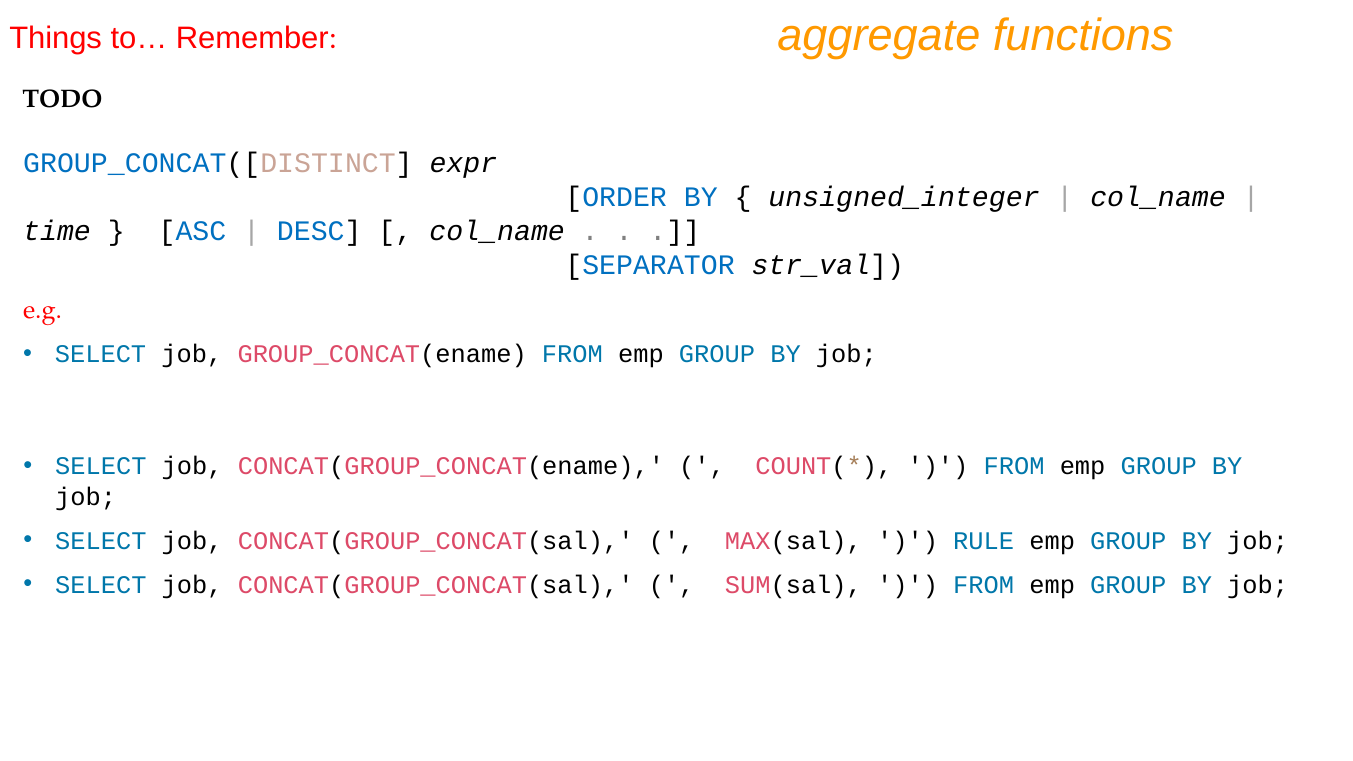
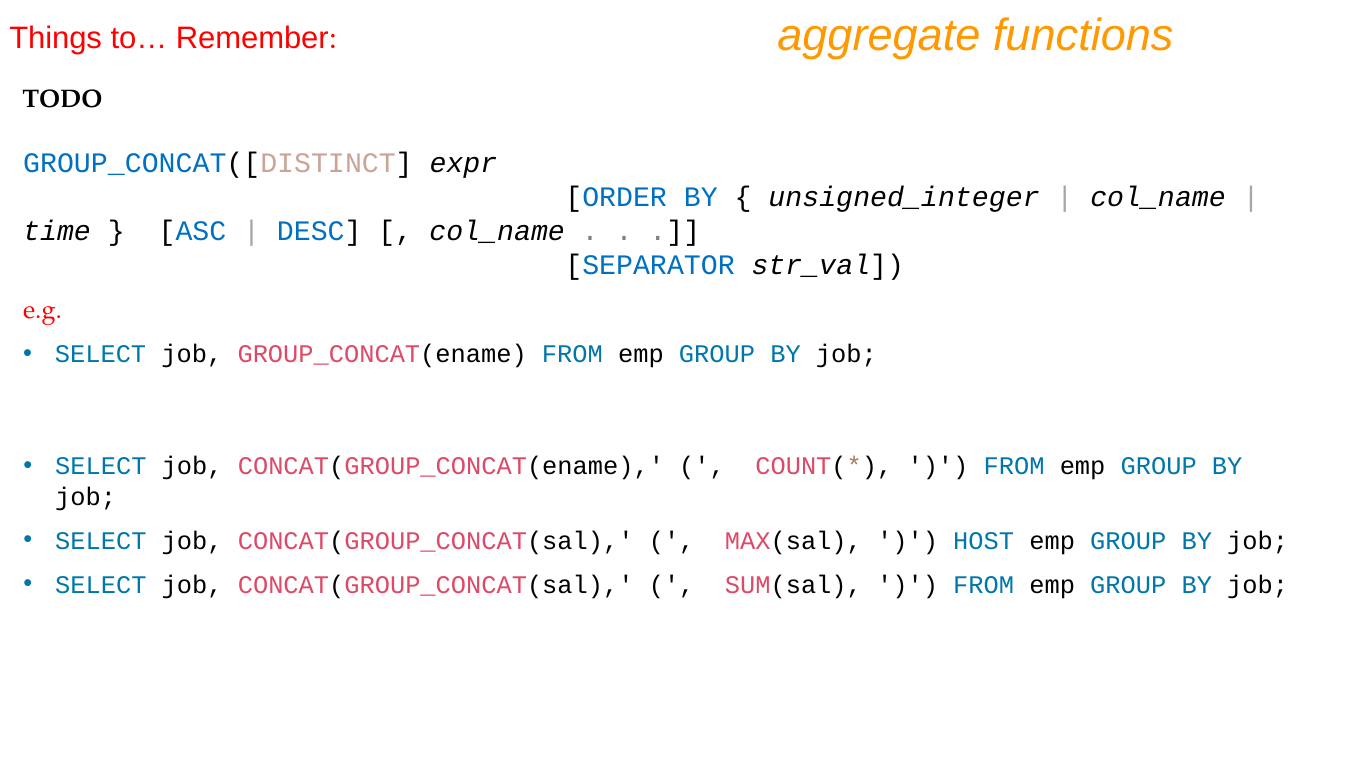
RULE: RULE -> HOST
